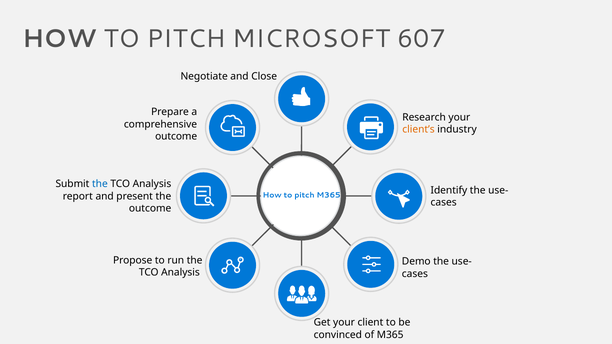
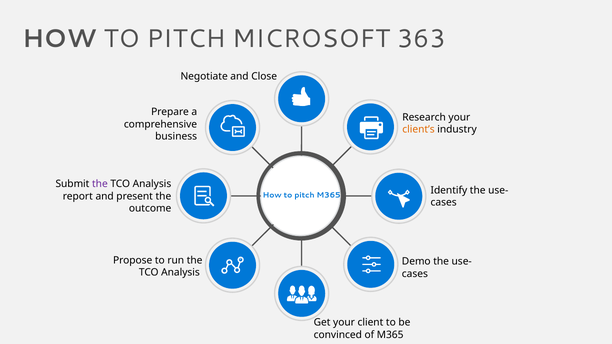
607: 607 -> 363
outcome at (176, 137): outcome -> business
the at (100, 184) colour: blue -> purple
